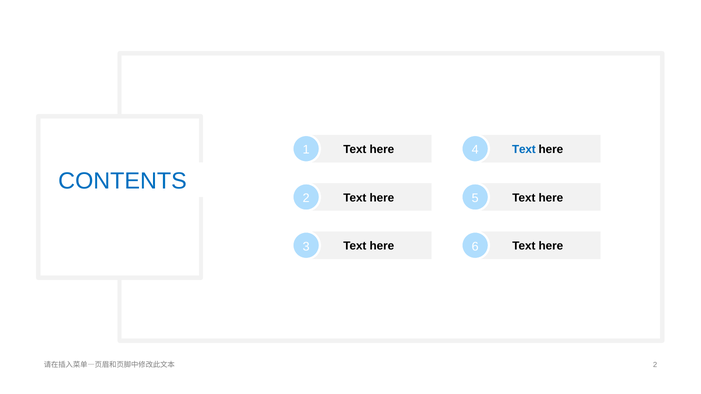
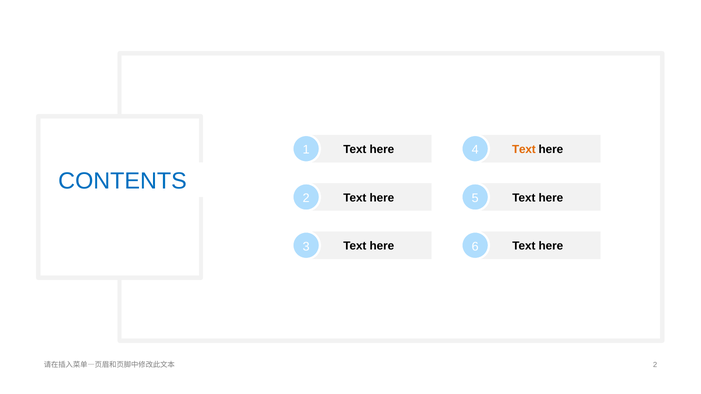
Text at (524, 150) colour: blue -> orange
